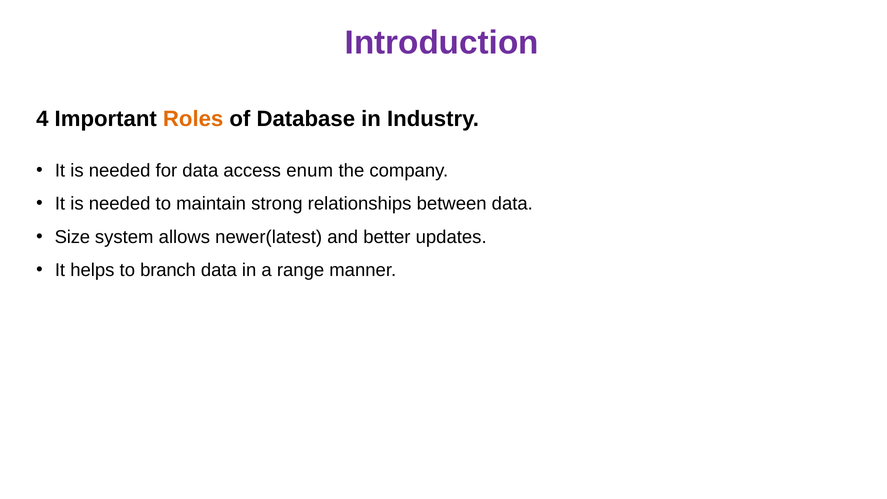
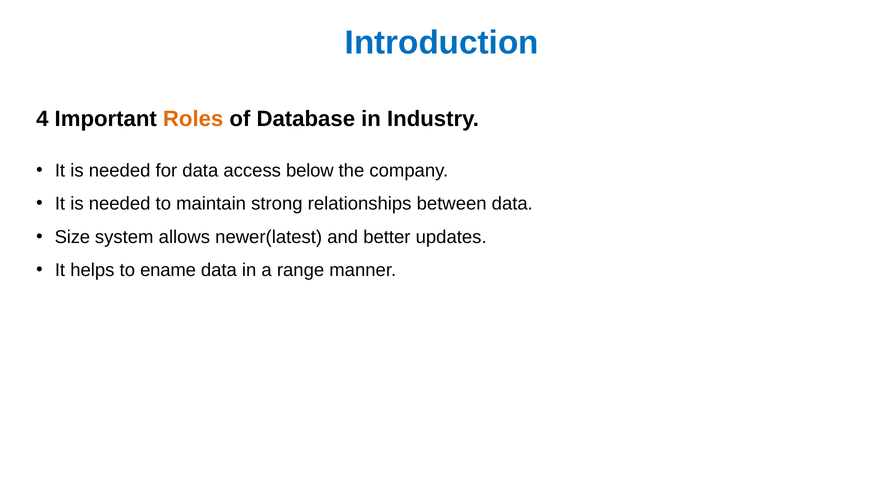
Introduction colour: purple -> blue
enum: enum -> below
branch: branch -> ename
